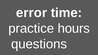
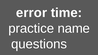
hours: hours -> name
